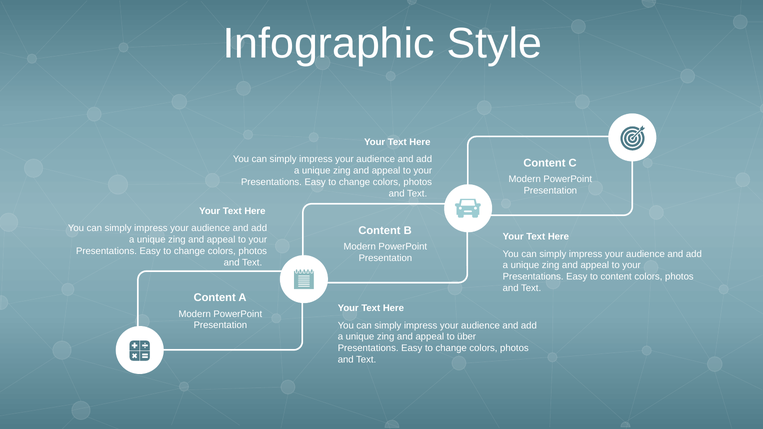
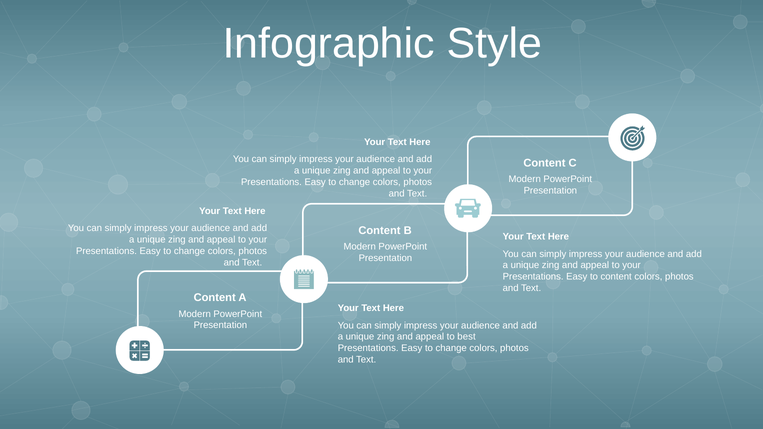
über: über -> best
